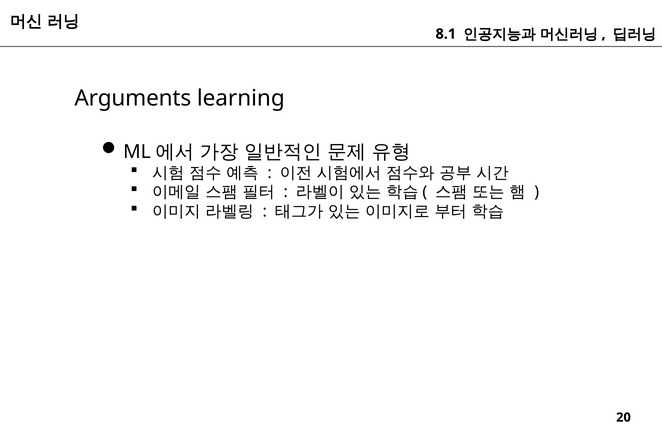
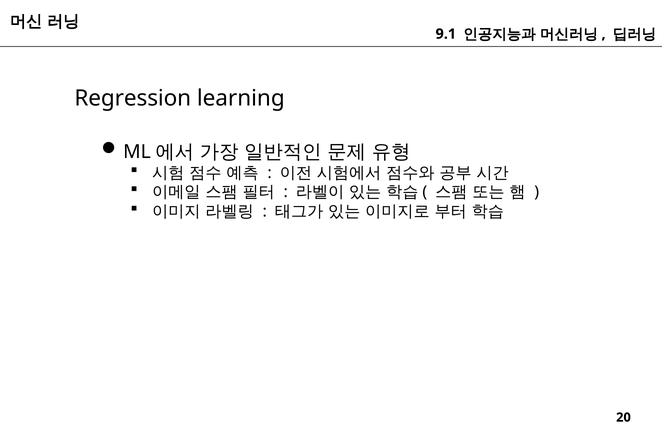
8.1: 8.1 -> 9.1
Arguments: Arguments -> Regression
